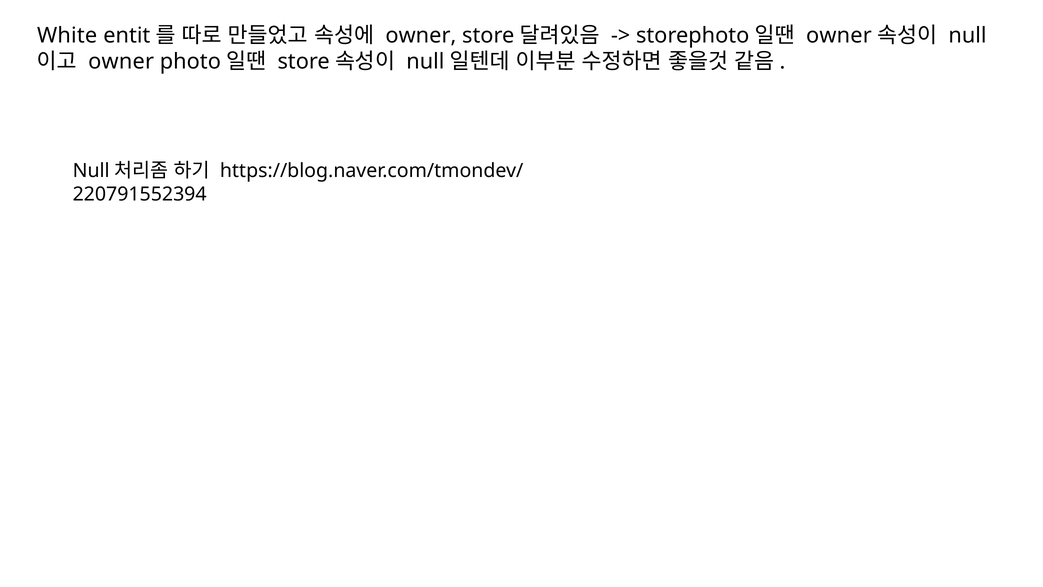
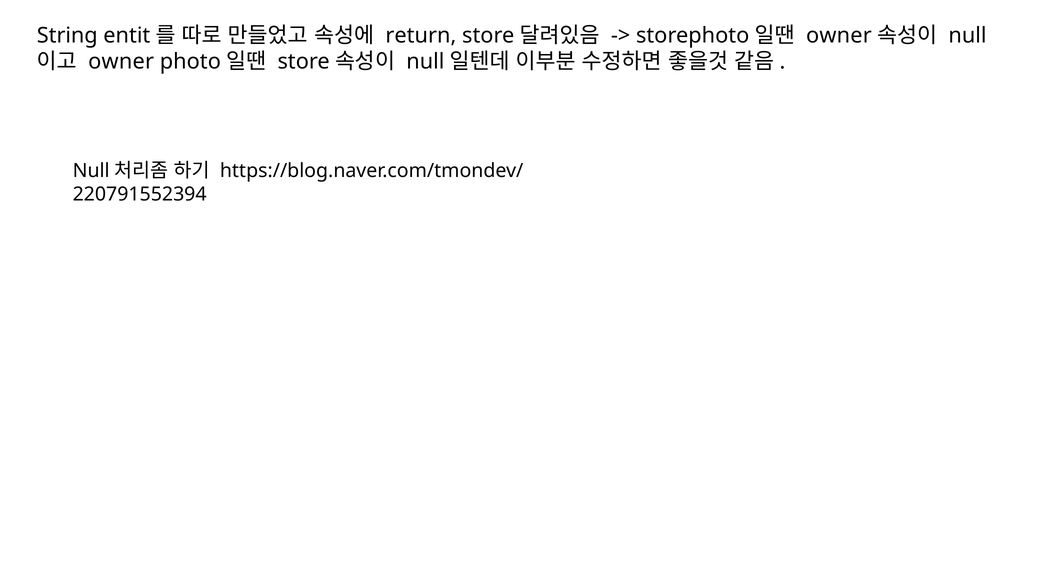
White: White -> String
owner at (421, 36): owner -> return
